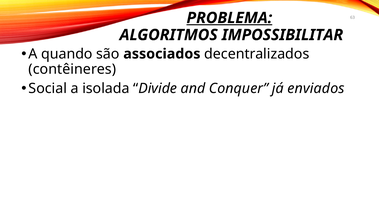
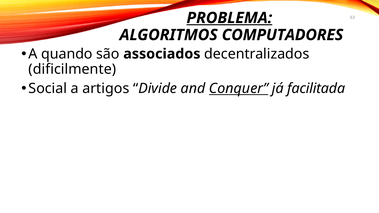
IMPOSSIBILITAR: IMPOSSIBILITAR -> COMPUTADORES
contêineres: contêineres -> dificilmente
isolada: isolada -> artigos
Conquer underline: none -> present
enviados: enviados -> facilitada
